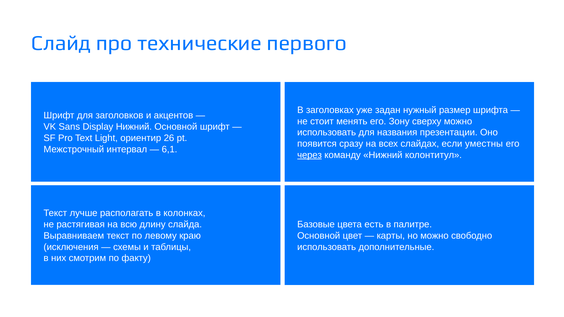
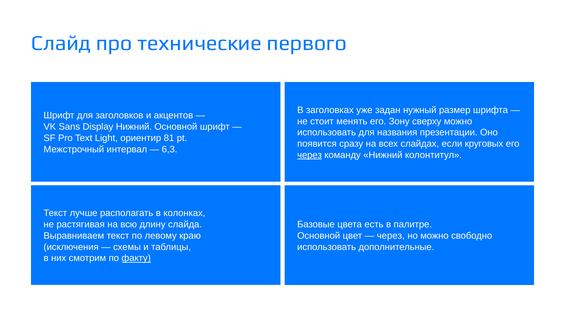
26: 26 -> 81
уместны: уместны -> круговых
6,1: 6,1 -> 6,3
карты at (391, 236): карты -> через
факту underline: none -> present
